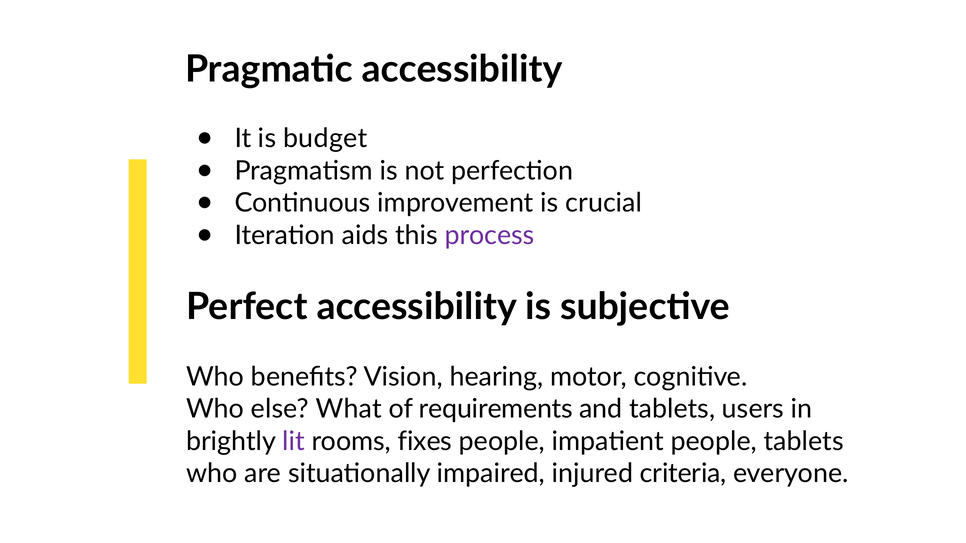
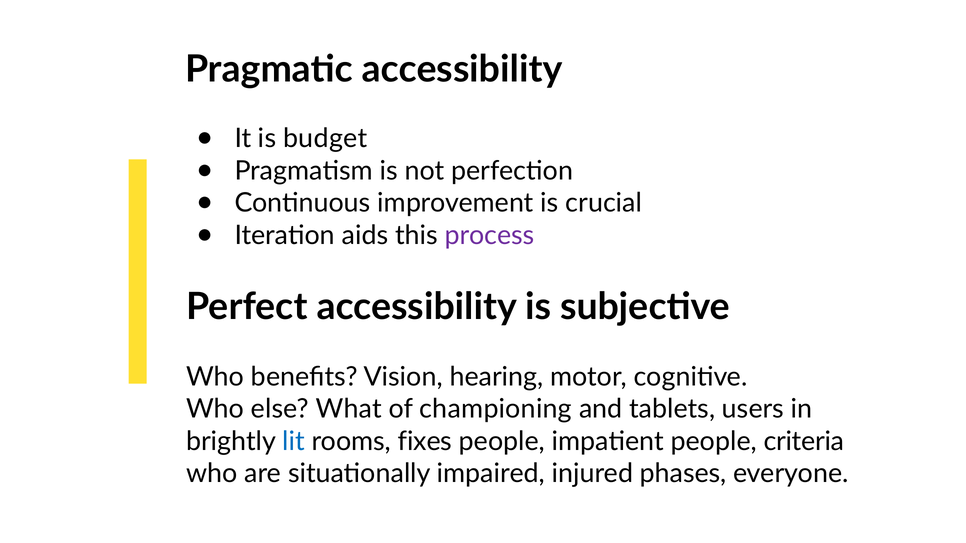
requirements: requirements -> championing
lit colour: purple -> blue
people tablets: tablets -> criteria
criteria: criteria -> phases
